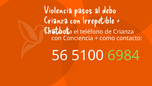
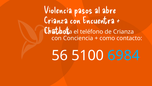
debo: debo -> abre
Irrepetible: Irrepetible -> Encuentra
6984 colour: light green -> light blue
